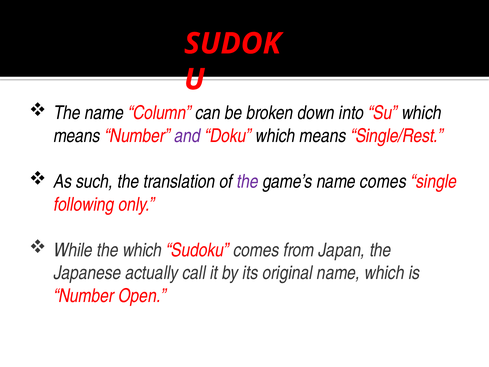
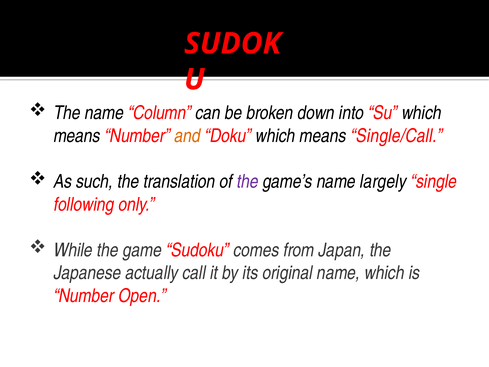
and colour: purple -> orange
Single/Rest: Single/Rest -> Single/Call
name comes: comes -> largely
the which: which -> game
